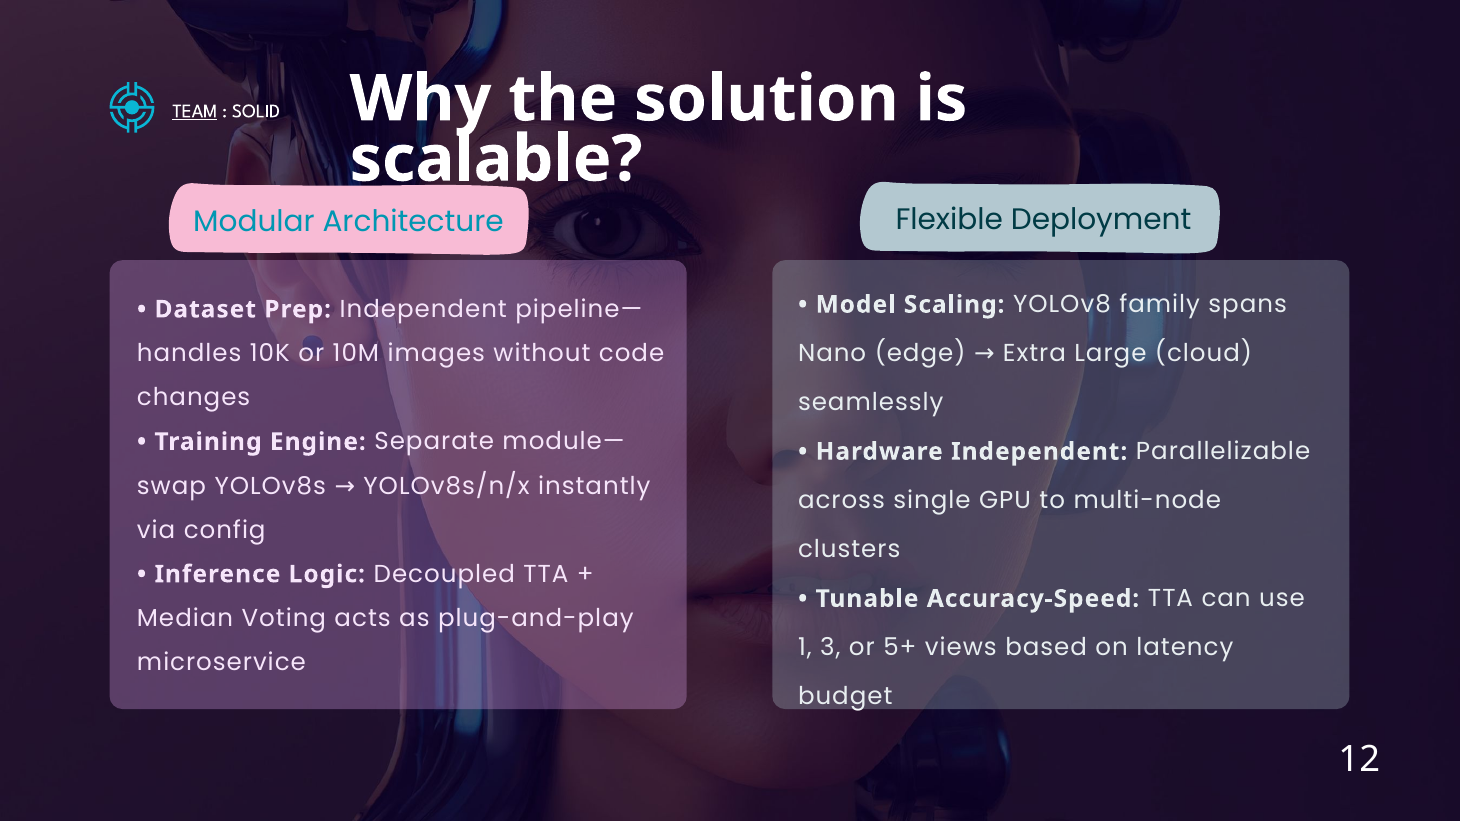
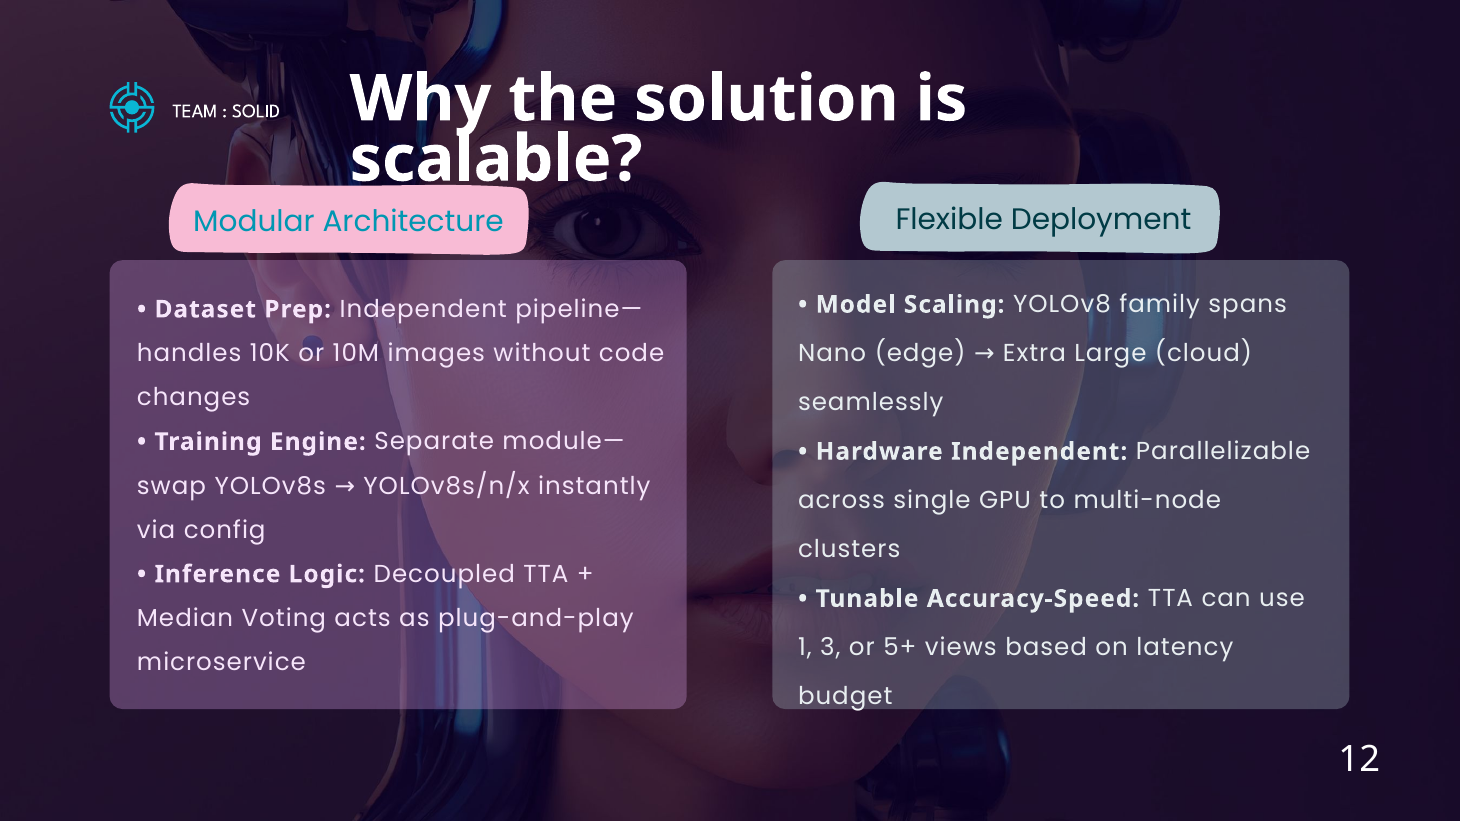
TEAM underline: present -> none
